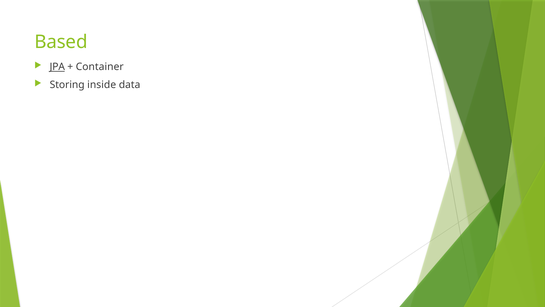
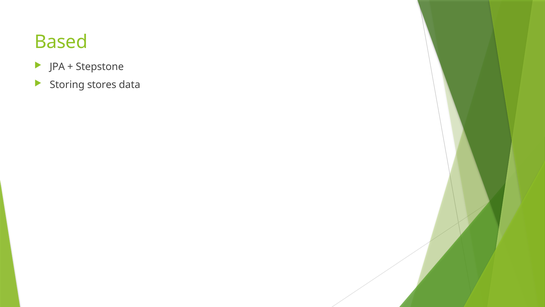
JPA underline: present -> none
Container: Container -> Stepstone
inside: inside -> stores
